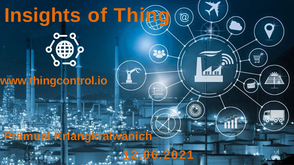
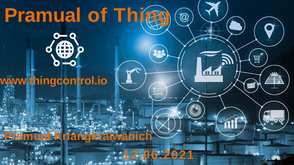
Insights at (43, 15): Insights -> Pramual
